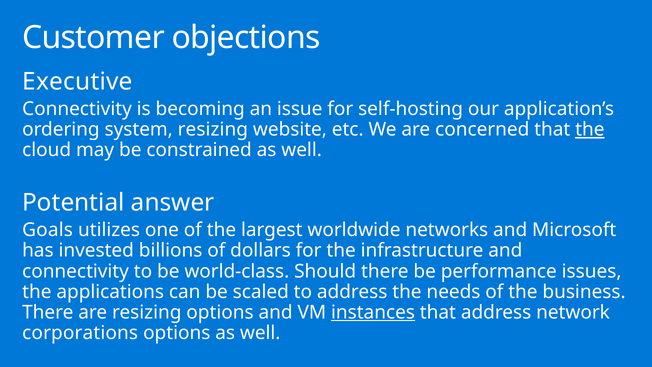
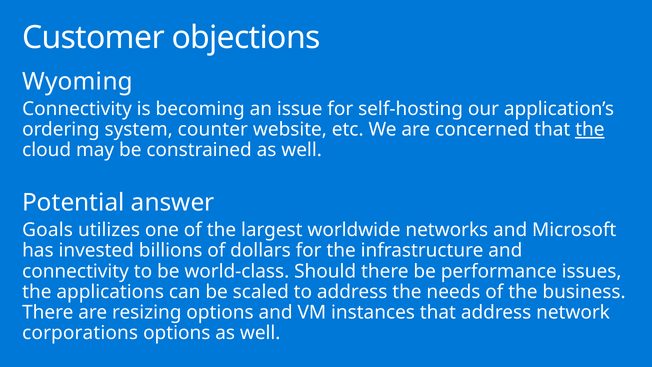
Executive: Executive -> Wyoming
system resizing: resizing -> counter
instances underline: present -> none
